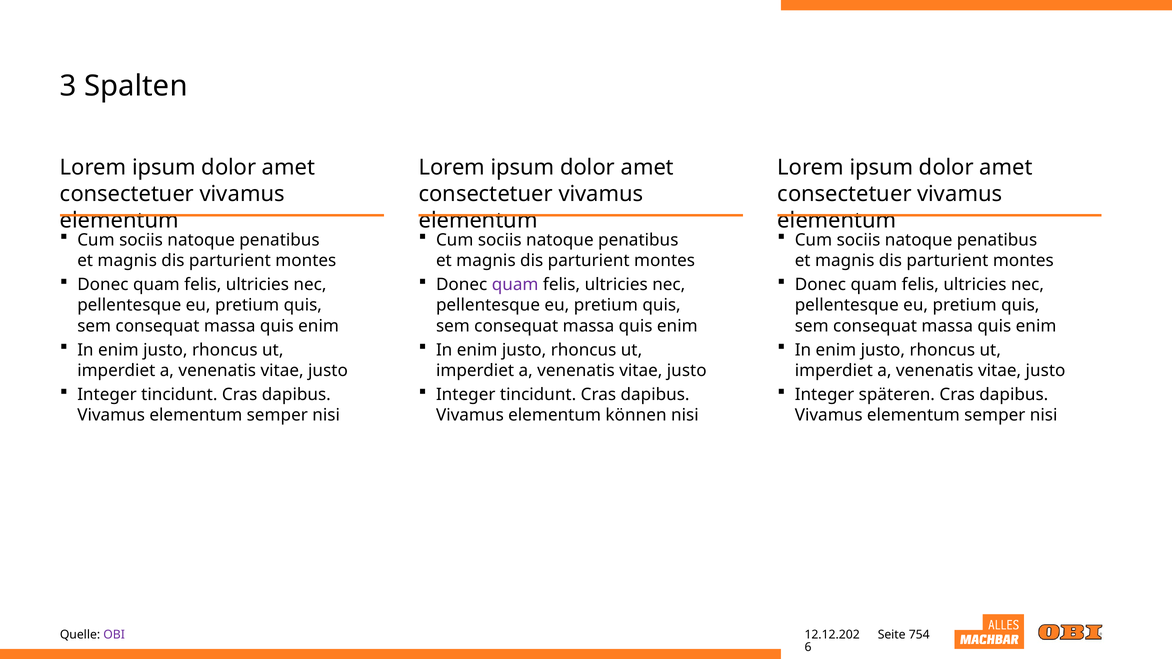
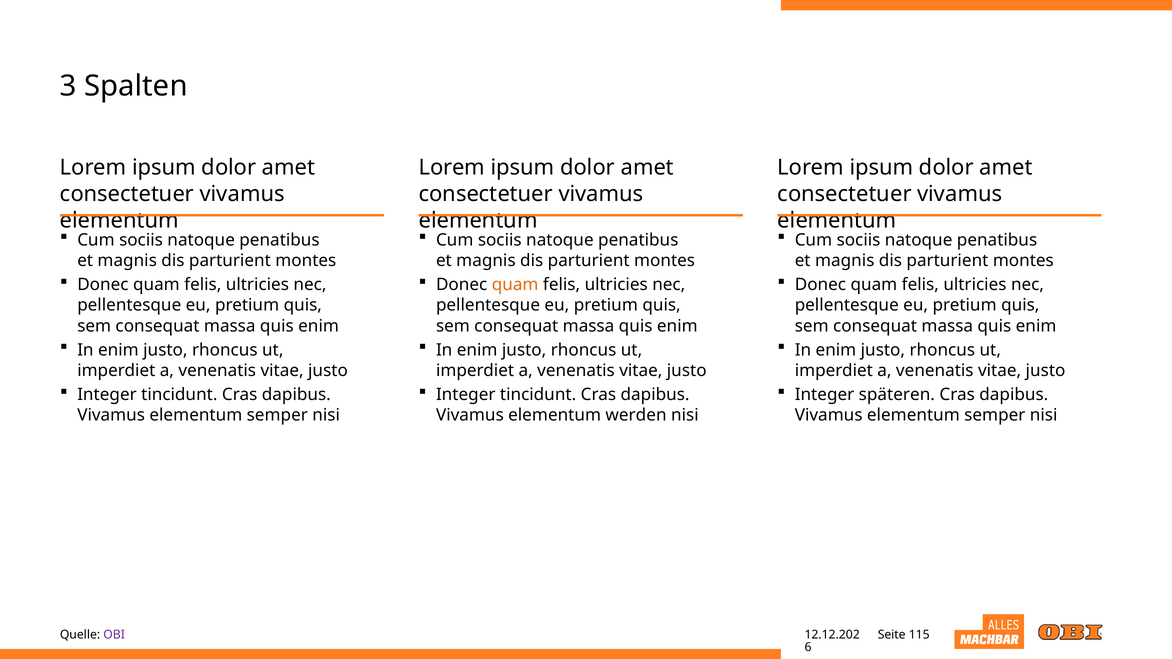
quam at (515, 285) colour: purple -> orange
können: können -> werden
754: 754 -> 115
